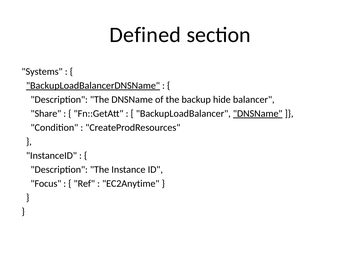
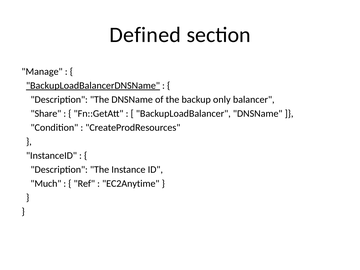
Systems: Systems -> Manage
hide: hide -> only
DNSName at (258, 114) underline: present -> none
Focus: Focus -> Much
